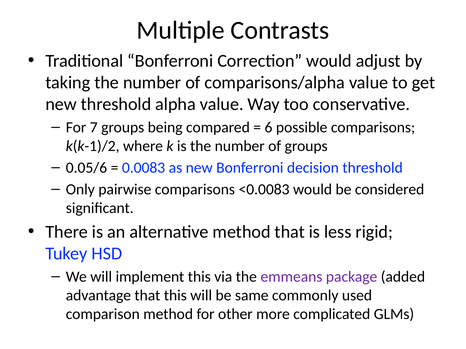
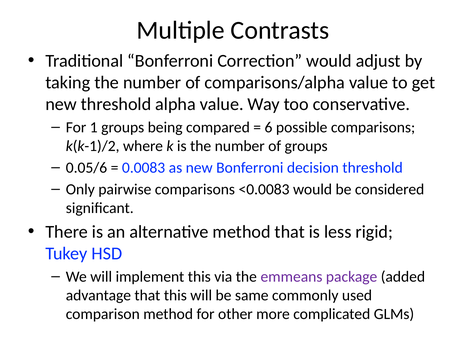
7: 7 -> 1
